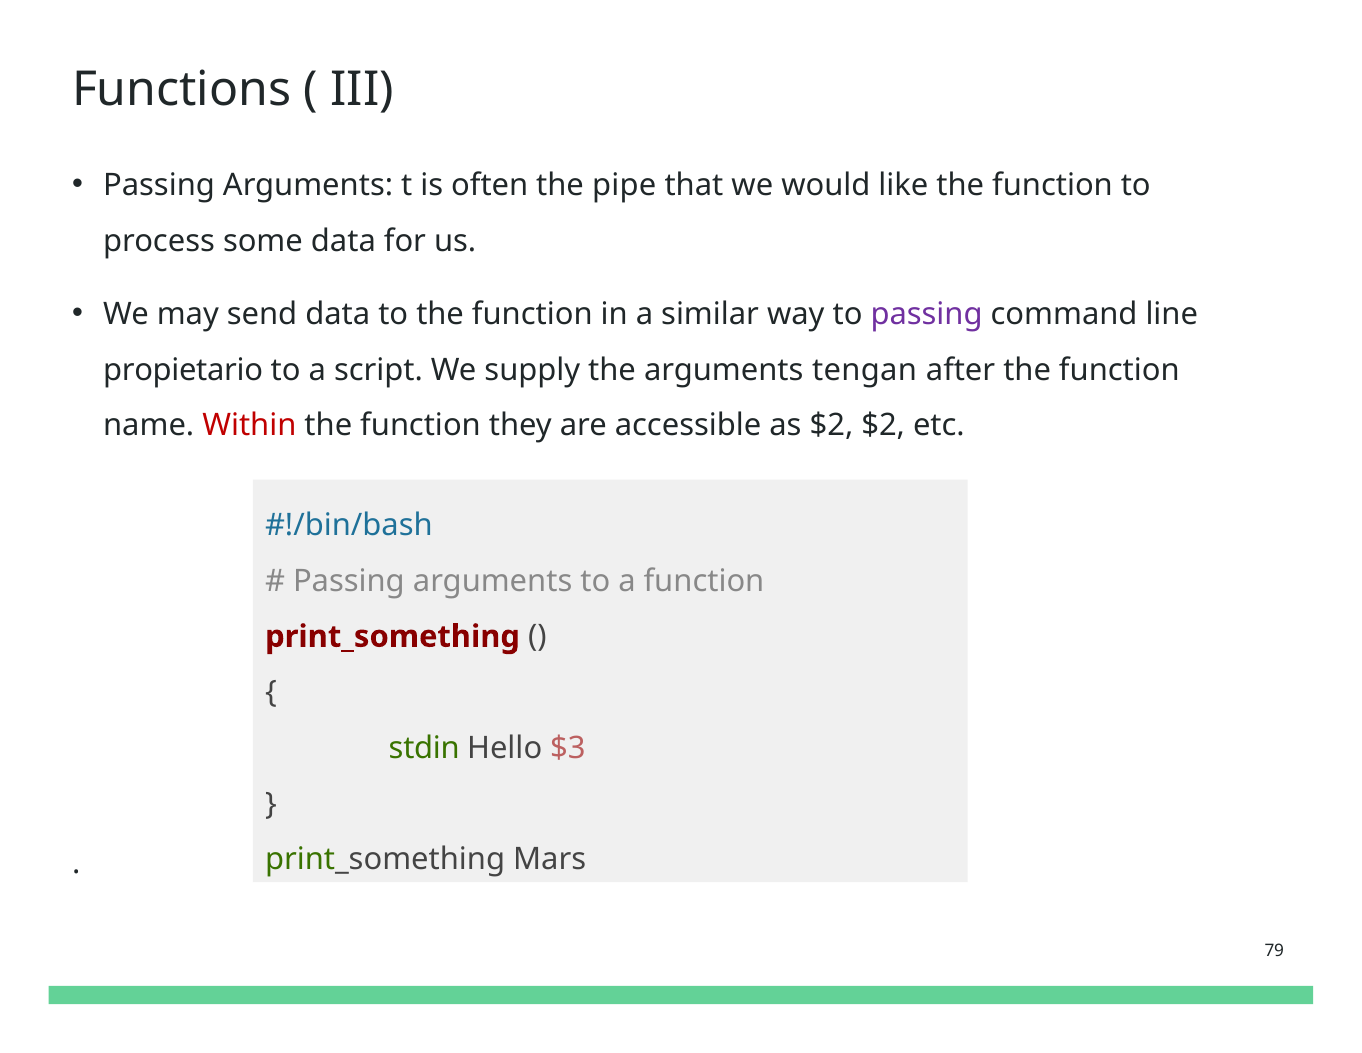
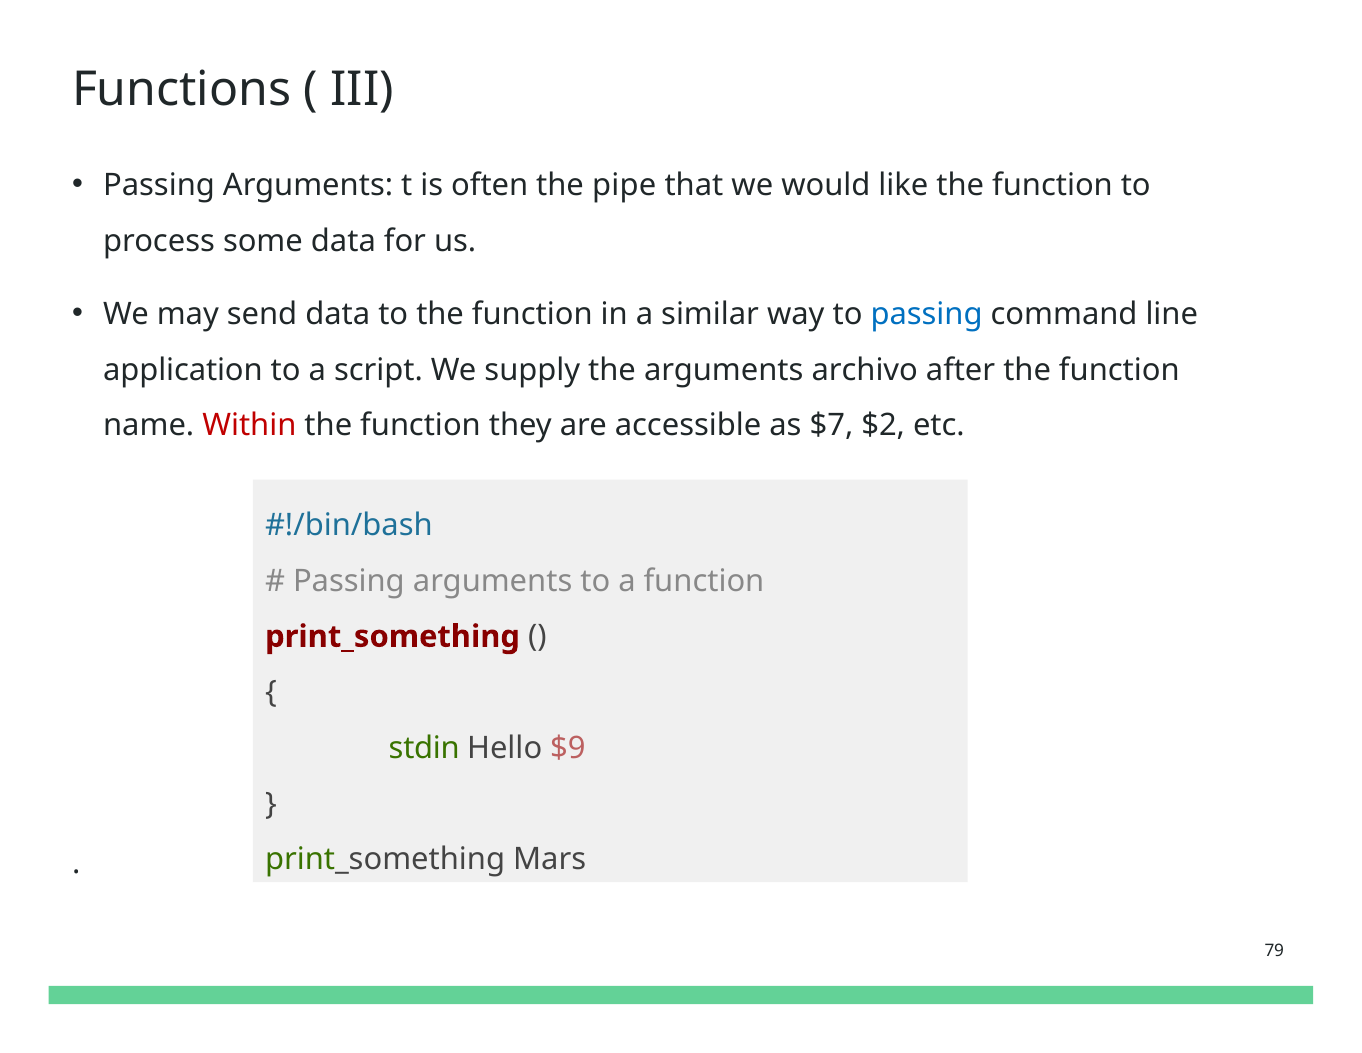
passing at (927, 314) colour: purple -> blue
propietario: propietario -> application
tengan: tengan -> archivo
as $2: $2 -> $7
$3: $3 -> $9
